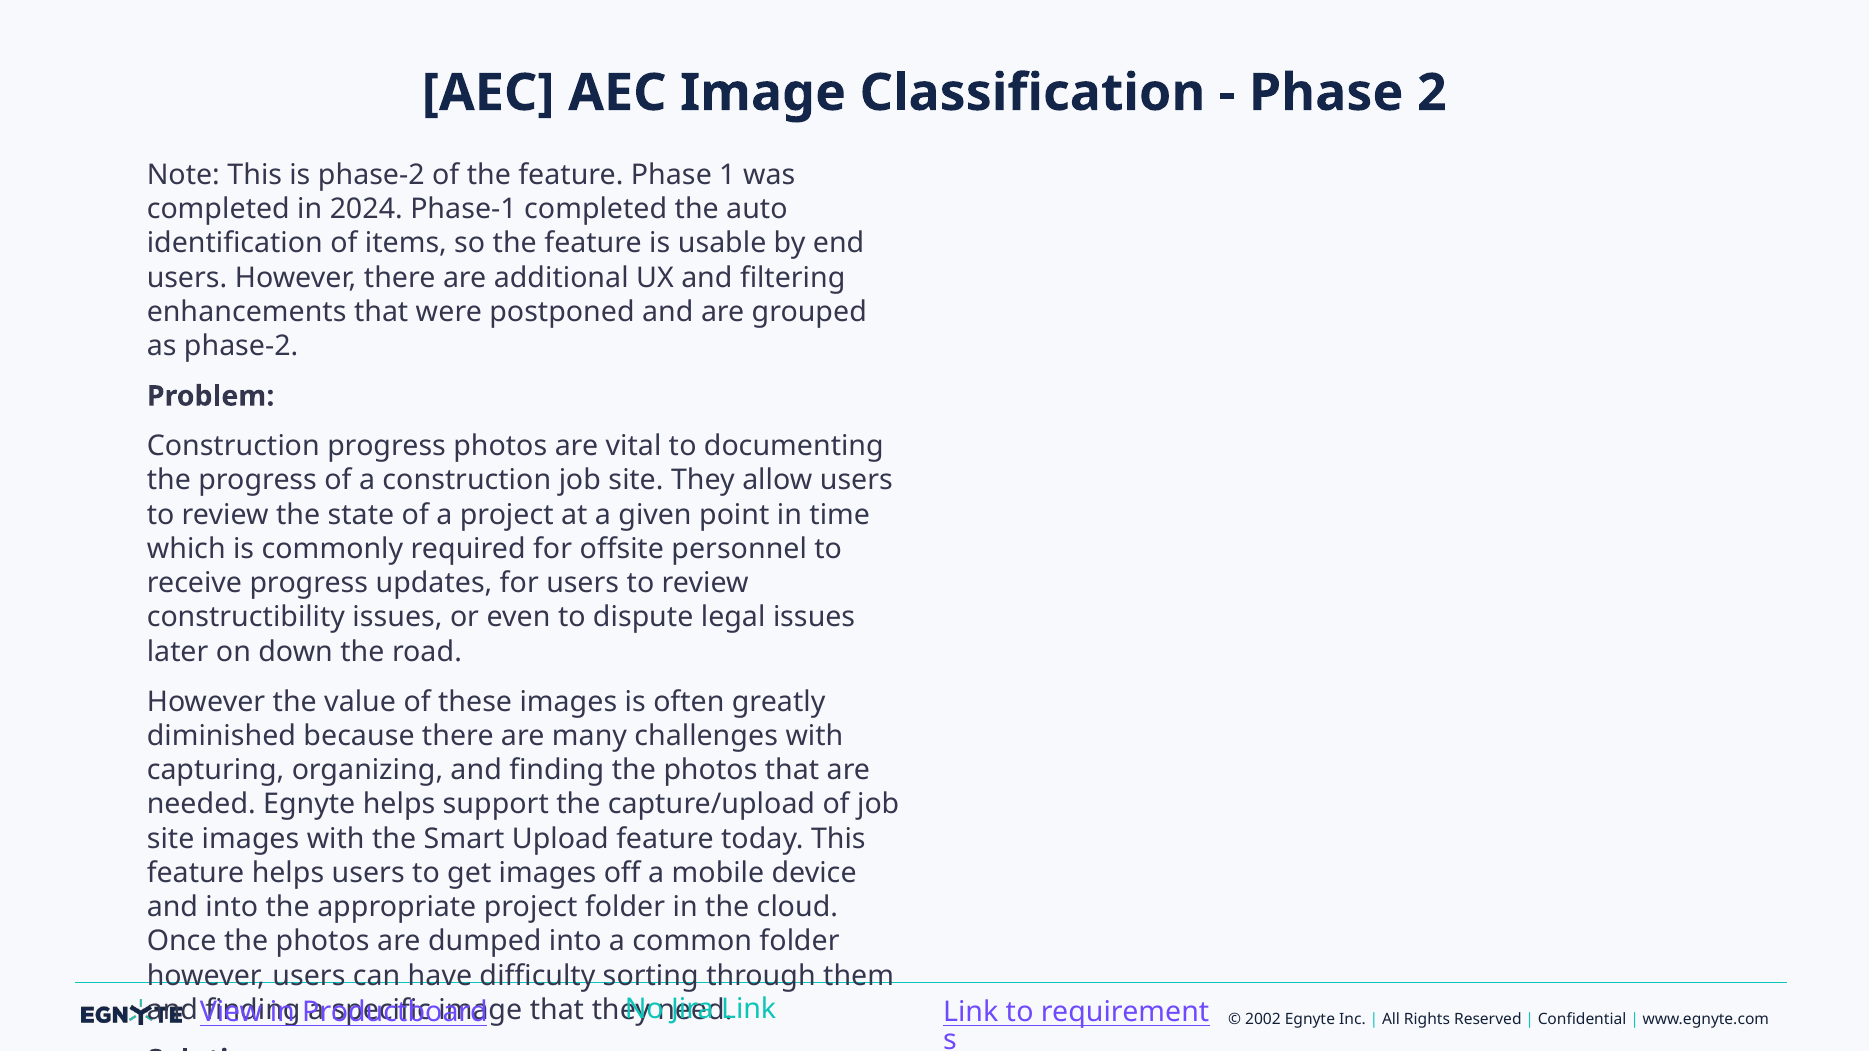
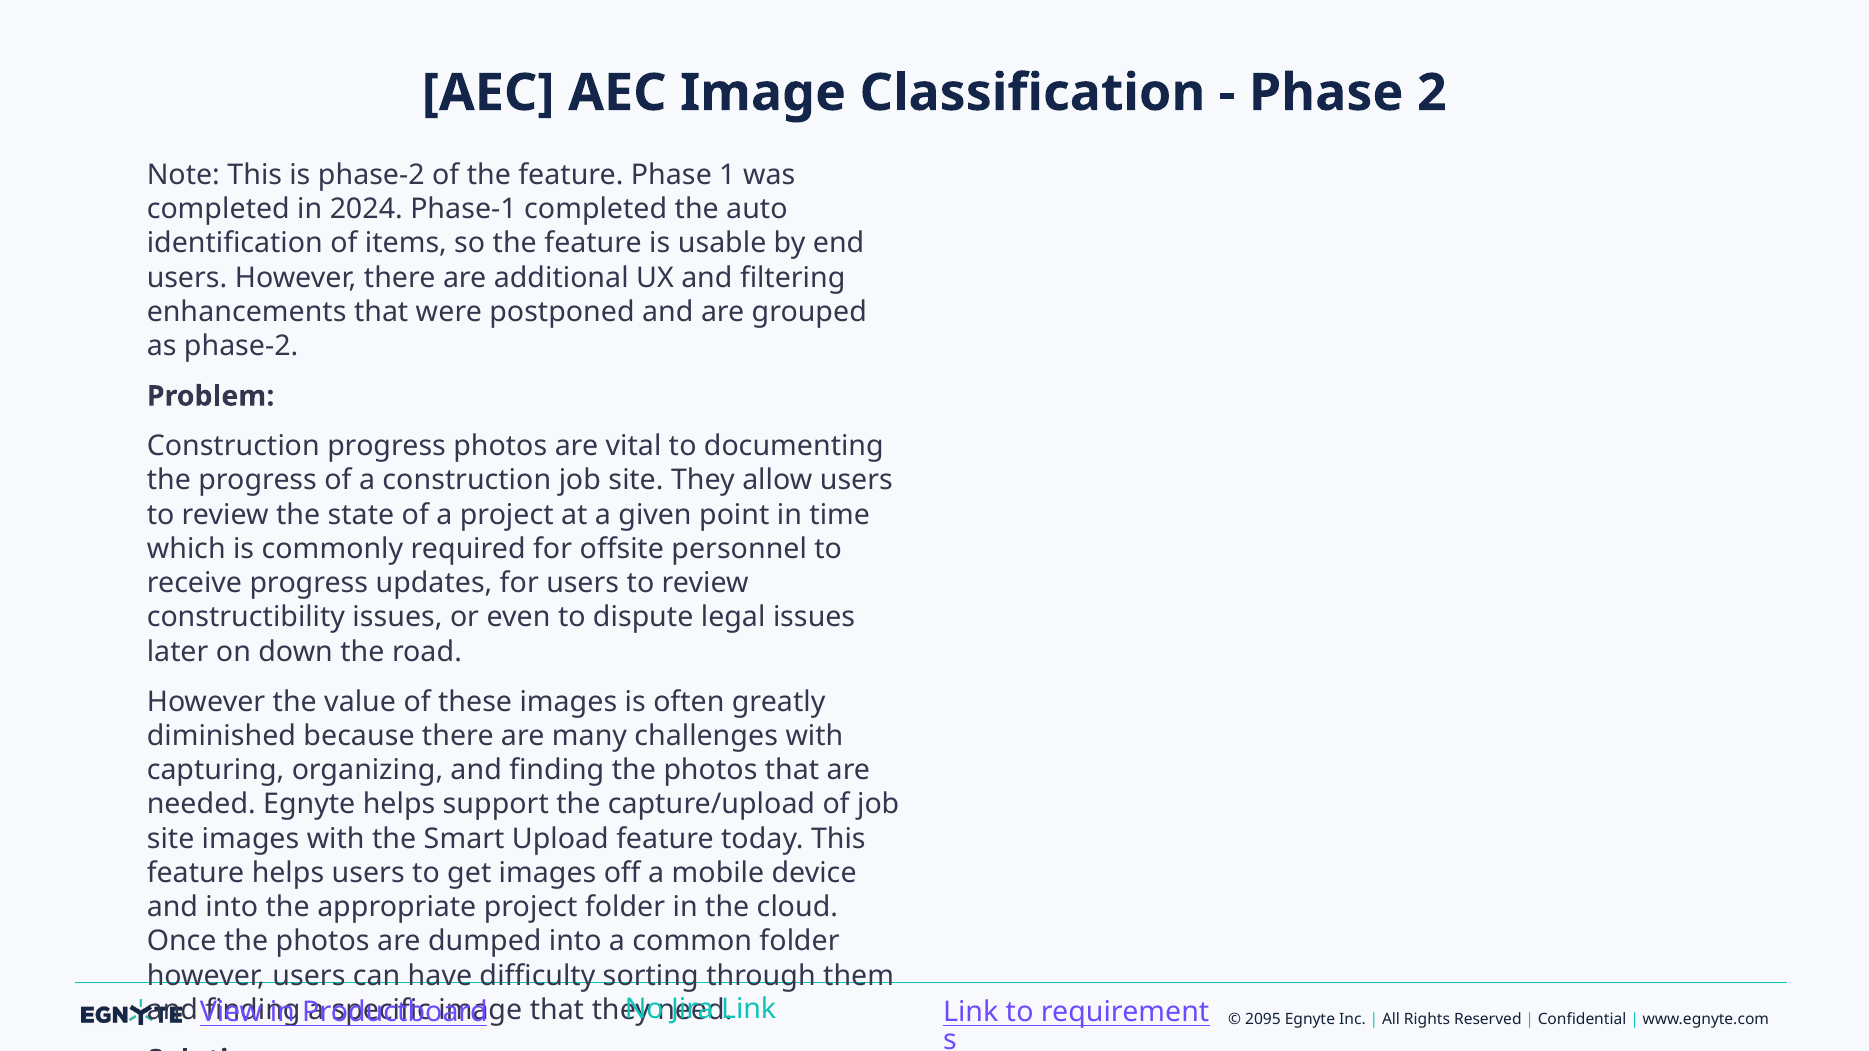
2002: 2002 -> 2095
